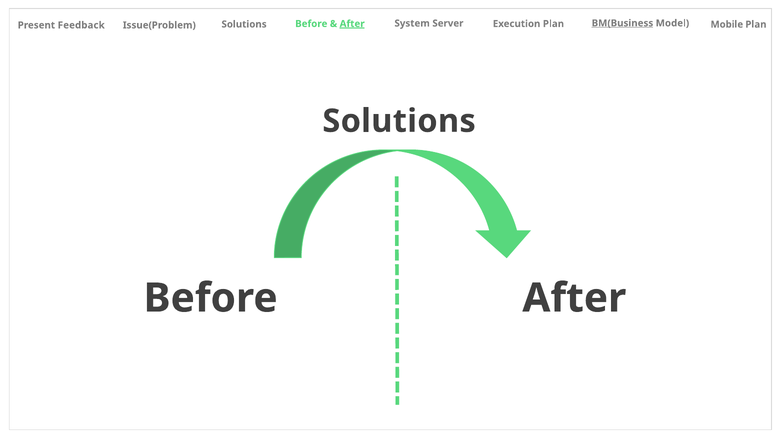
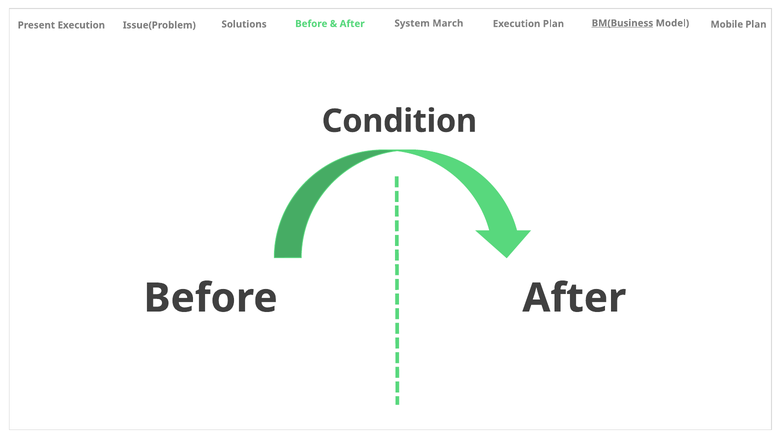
After at (352, 24) underline: present -> none
Server: Server -> March
Present Feedback: Feedback -> Execution
Solutions at (399, 121): Solutions -> Condition
